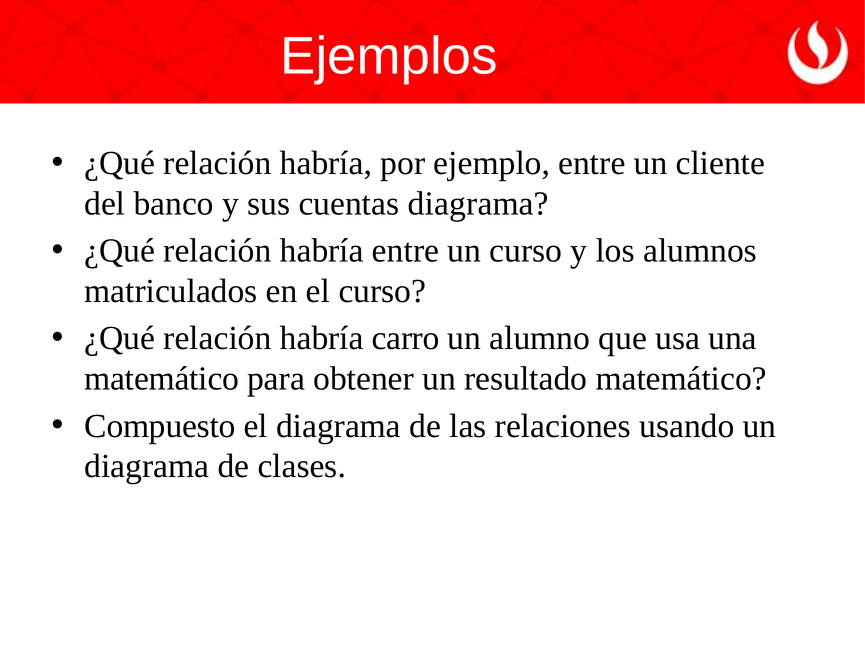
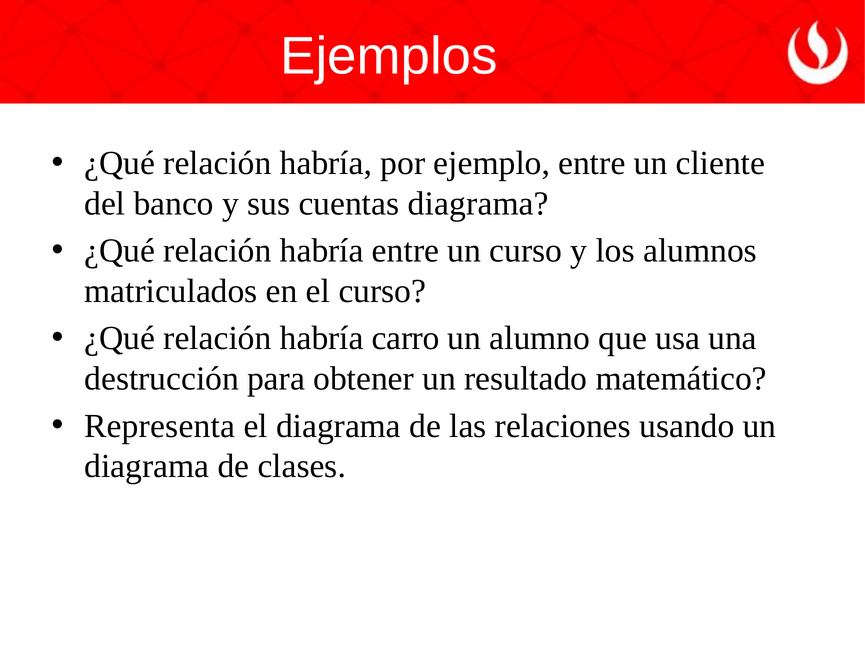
matemático at (162, 379): matemático -> destrucción
Compuesto: Compuesto -> Representa
